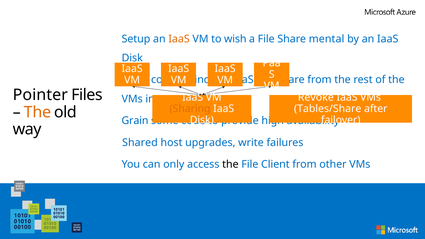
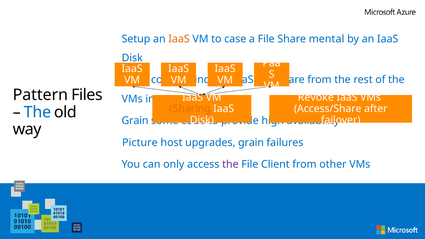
wish: wish -> case
Pointer: Pointer -> Pattern
Tables/Share: Tables/Share -> Access/Share
The at (37, 112) colour: orange -> blue
Shared: Shared -> Picture
upgrades write: write -> grain
the at (230, 164) colour: black -> purple
